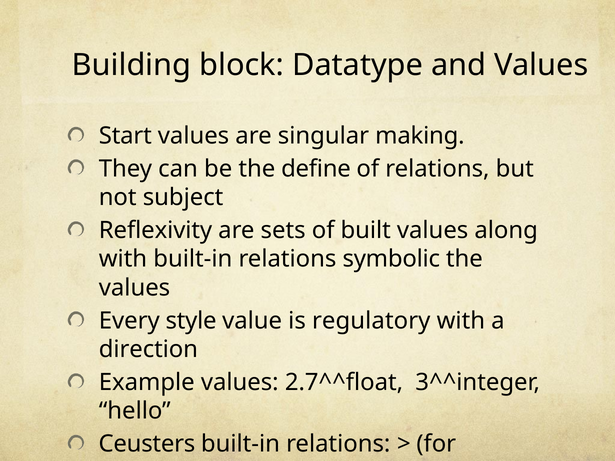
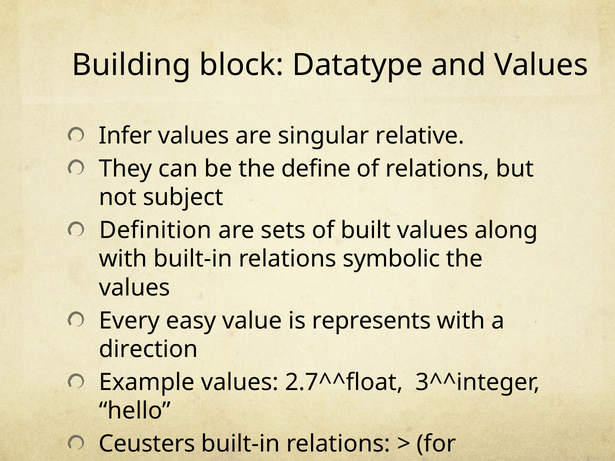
Start: Start -> Infer
making: making -> relative
Reflexivity: Reflexivity -> Definition
style: style -> easy
regulatory: regulatory -> represents
